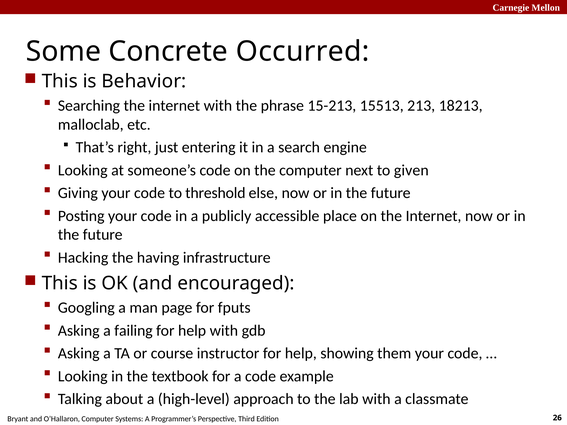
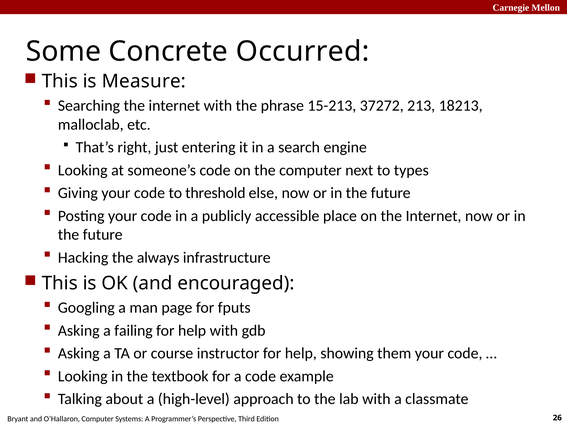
Behavior: Behavior -> Measure
15513: 15513 -> 37272
given: given -> types
having: having -> always
